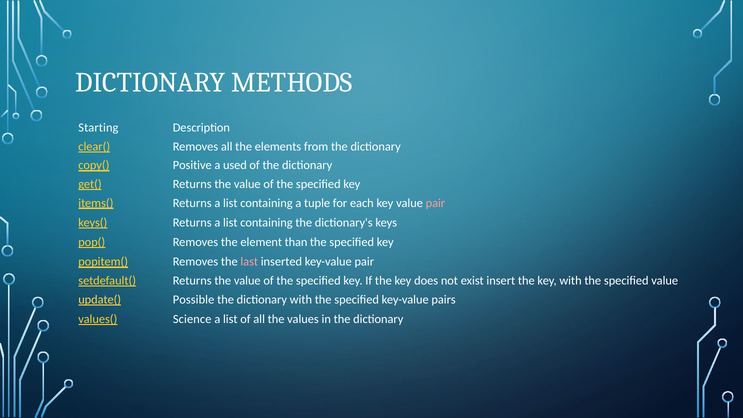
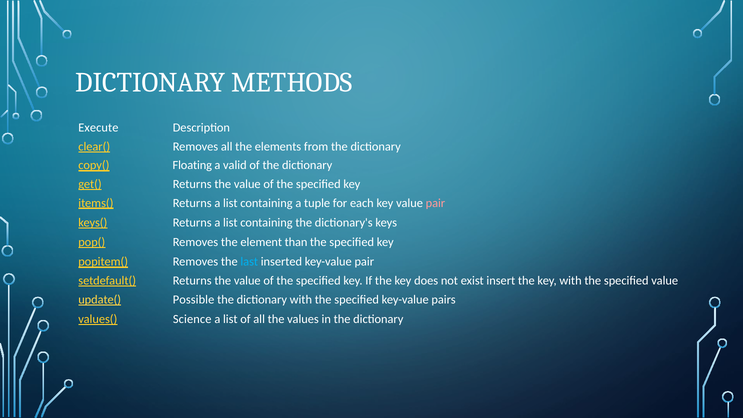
Starting: Starting -> Execute
Positive: Positive -> Floating
used: used -> valid
last colour: pink -> light blue
